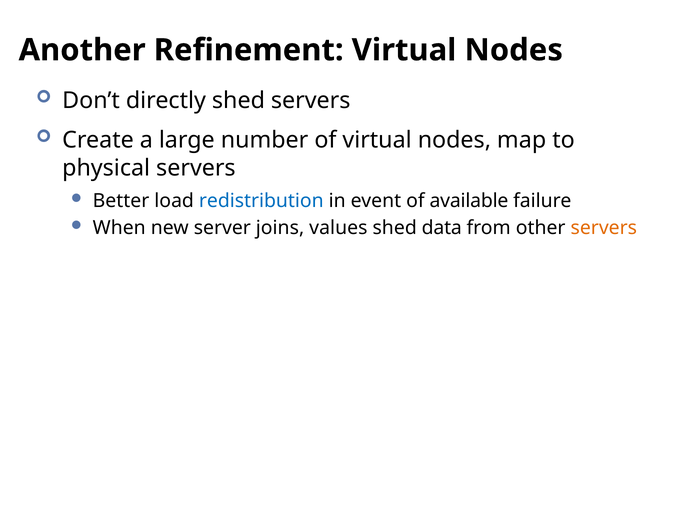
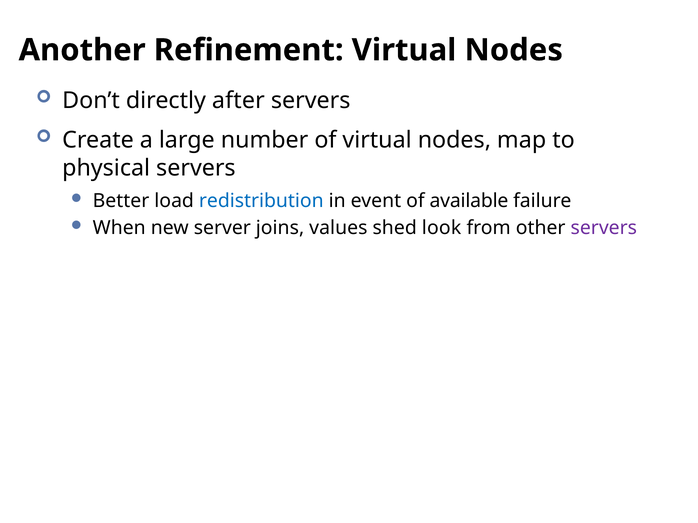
directly shed: shed -> after
data: data -> look
servers at (604, 228) colour: orange -> purple
